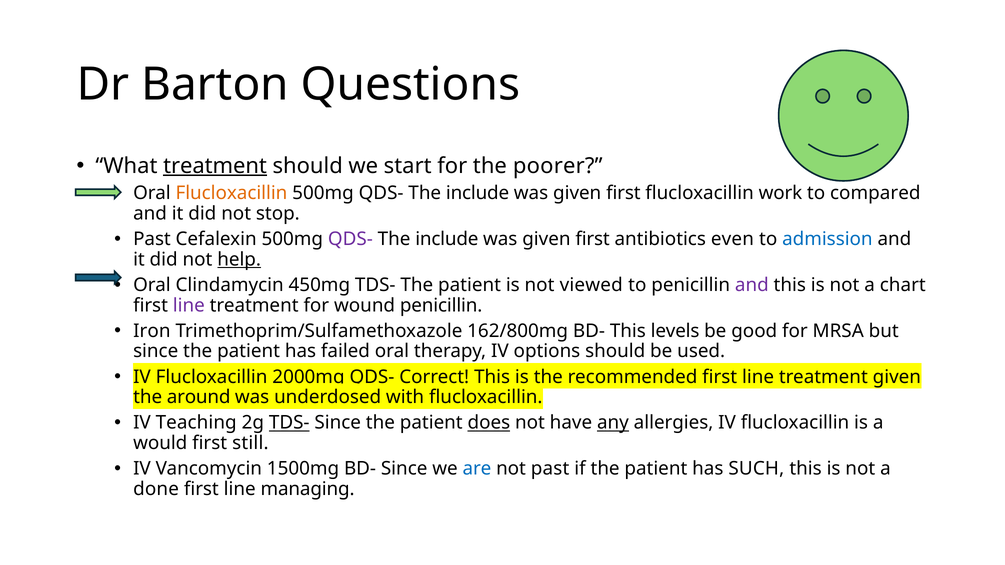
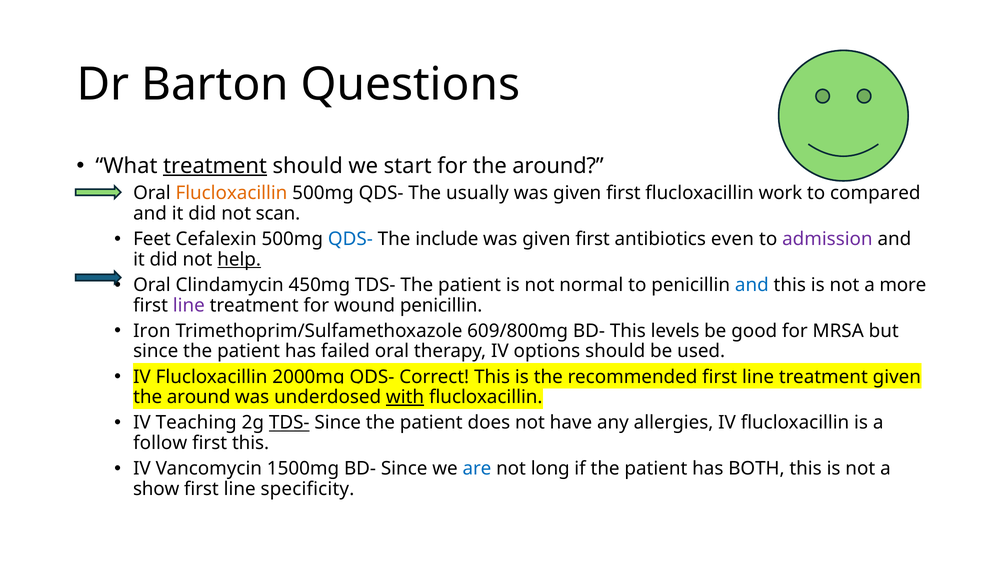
for the poorer: poorer -> around
include at (478, 193): include -> usually
stop: stop -> scan
Past at (152, 239): Past -> Feet
QDS- at (350, 239) colour: purple -> blue
admission colour: blue -> purple
viewed: viewed -> normal
and at (752, 285) colour: purple -> blue
chart: chart -> more
162/800mg: 162/800mg -> 609/800mg
with underline: none -> present
does underline: present -> none
any underline: present -> none
would: would -> follow
first still: still -> this
not past: past -> long
SUCH: SUCH -> BOTH
done: done -> show
managing: managing -> specificity
